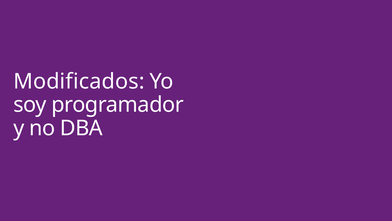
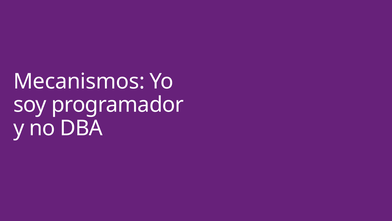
Modificados: Modificados -> Mecanismos
